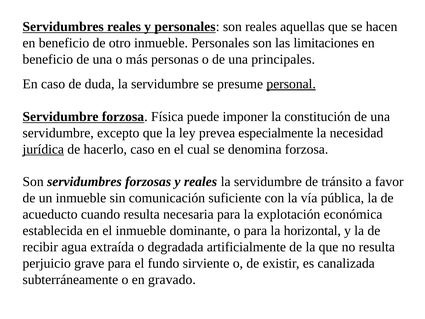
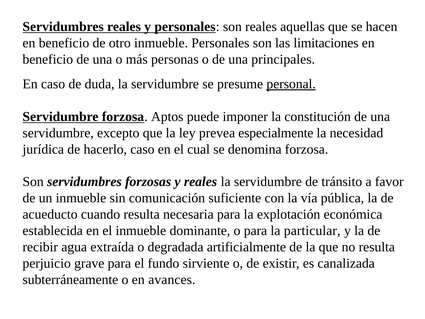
Física: Física -> Aptos
jurídica underline: present -> none
horizontal: horizontal -> particular
gravado: gravado -> avances
